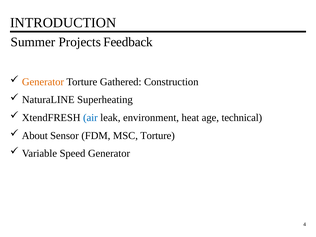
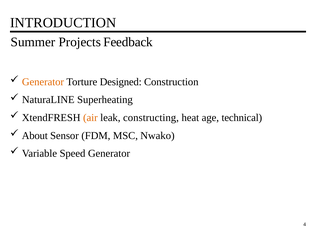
Gathered: Gathered -> Designed
air colour: blue -> orange
environment: environment -> constructing
MSC Torture: Torture -> Nwako
